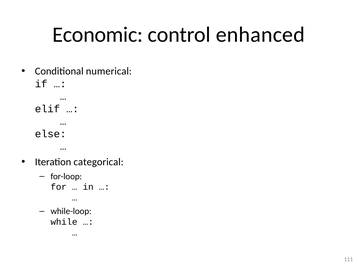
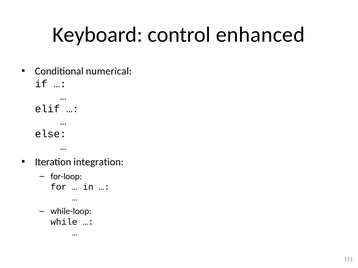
Economic: Economic -> Keyboard
categorical: categorical -> integration
